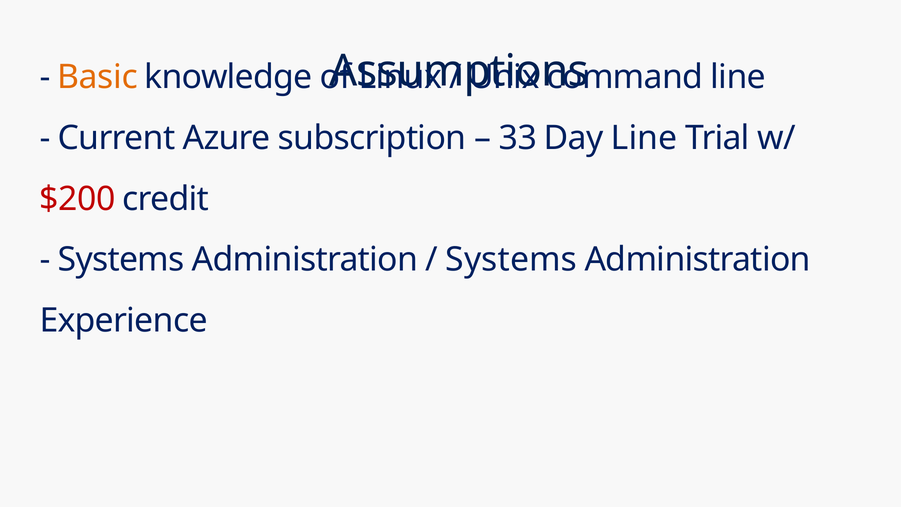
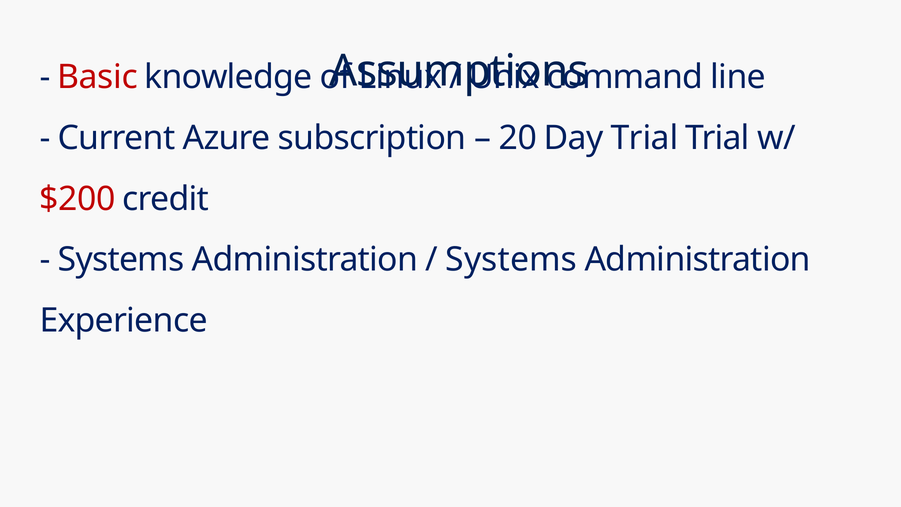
Basic colour: orange -> red
33: 33 -> 20
Day Line: Line -> Trial
